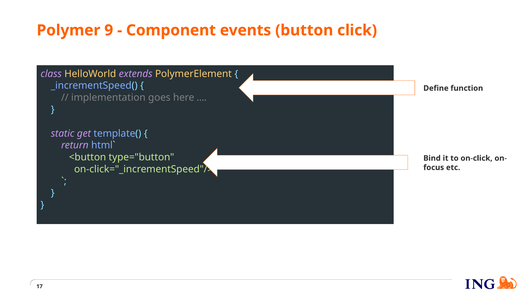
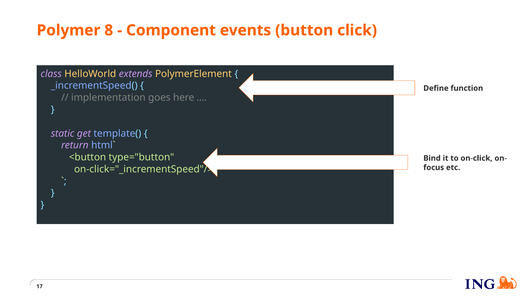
9: 9 -> 8
